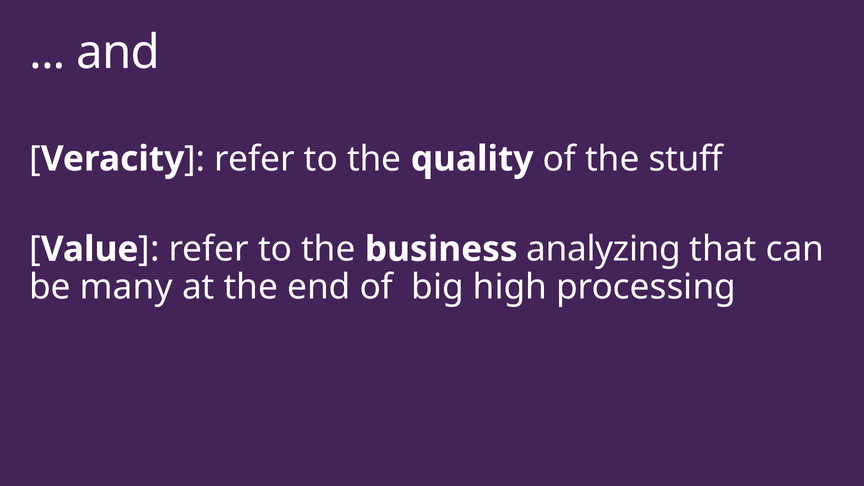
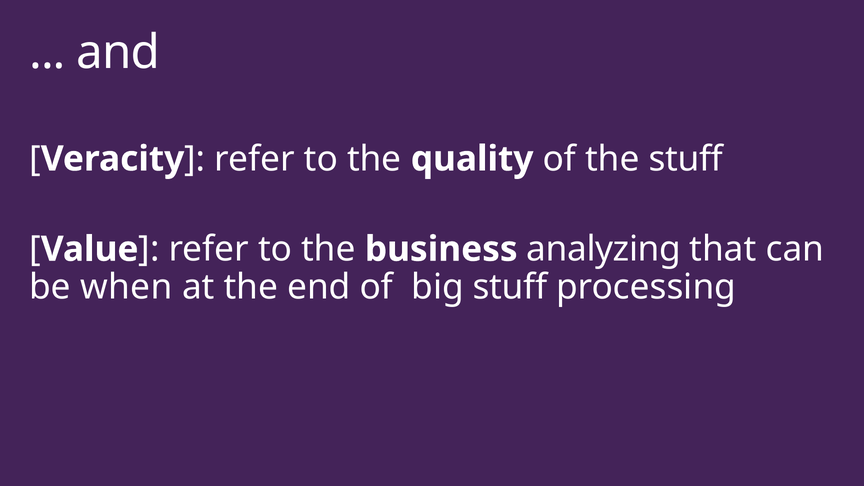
many: many -> when
big high: high -> stuff
